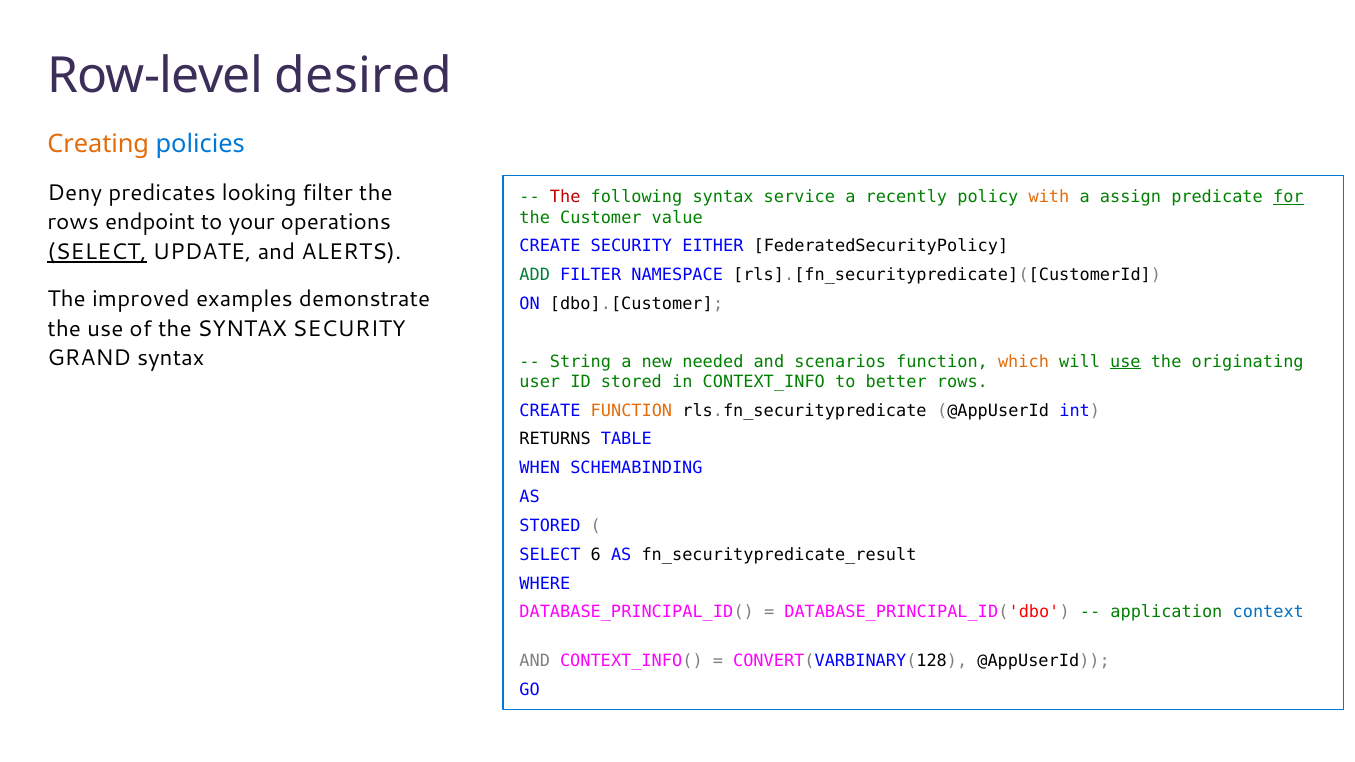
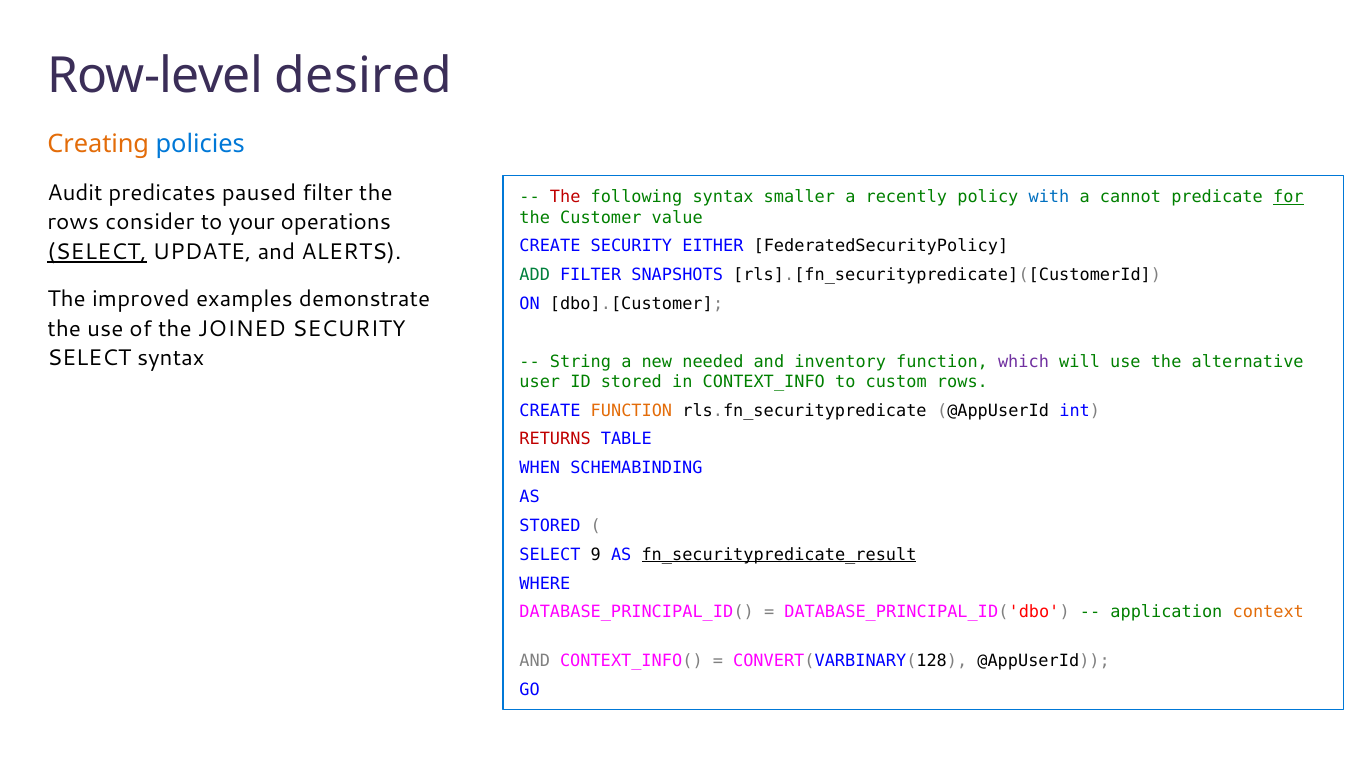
Deny: Deny -> Audit
looking: looking -> paused
service: service -> smaller
with colour: orange -> blue
assign: assign -> cannot
endpoint: endpoint -> consider
NAMESPACE: NAMESPACE -> SNAPSHOTS
the SYNTAX: SYNTAX -> JOINED
GRAND at (89, 359): GRAND -> SELECT
scenarios: scenarios -> inventory
which colour: orange -> purple
use at (1125, 362) underline: present -> none
originating: originating -> alternative
better: better -> custom
RETURNS colour: black -> red
6: 6 -> 9
fn_securitypredicate_result underline: none -> present
context colour: blue -> orange
